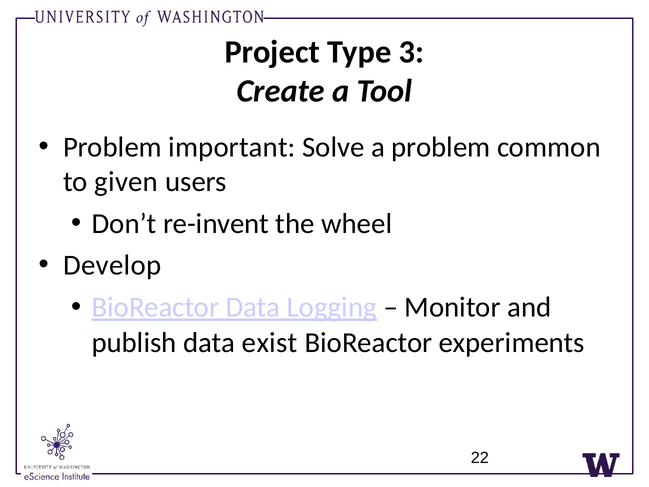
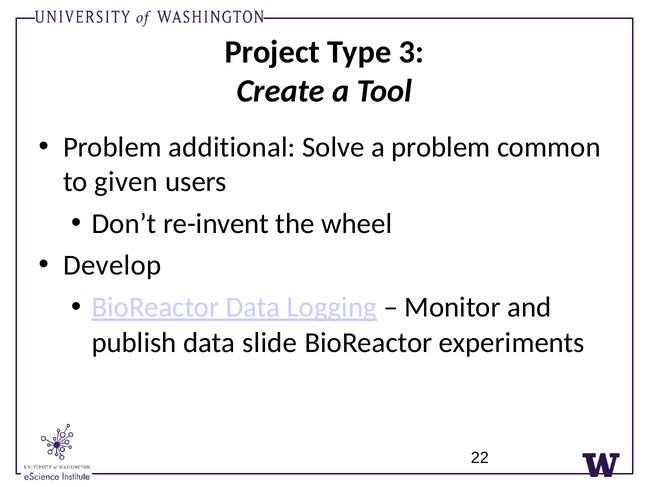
important: important -> additional
exist: exist -> slide
